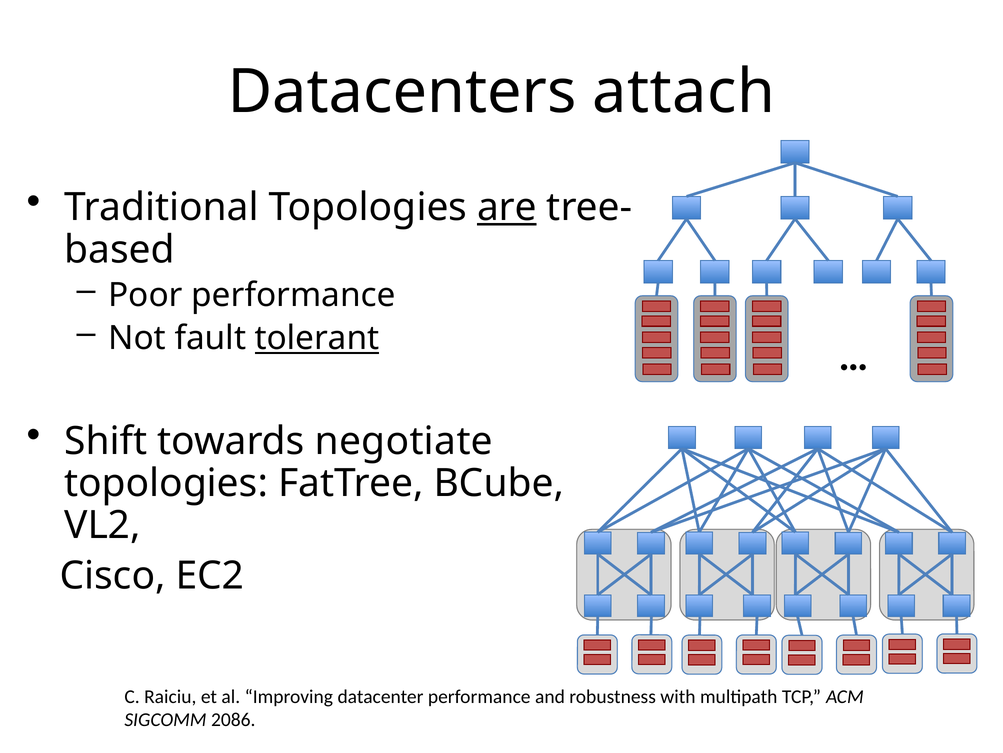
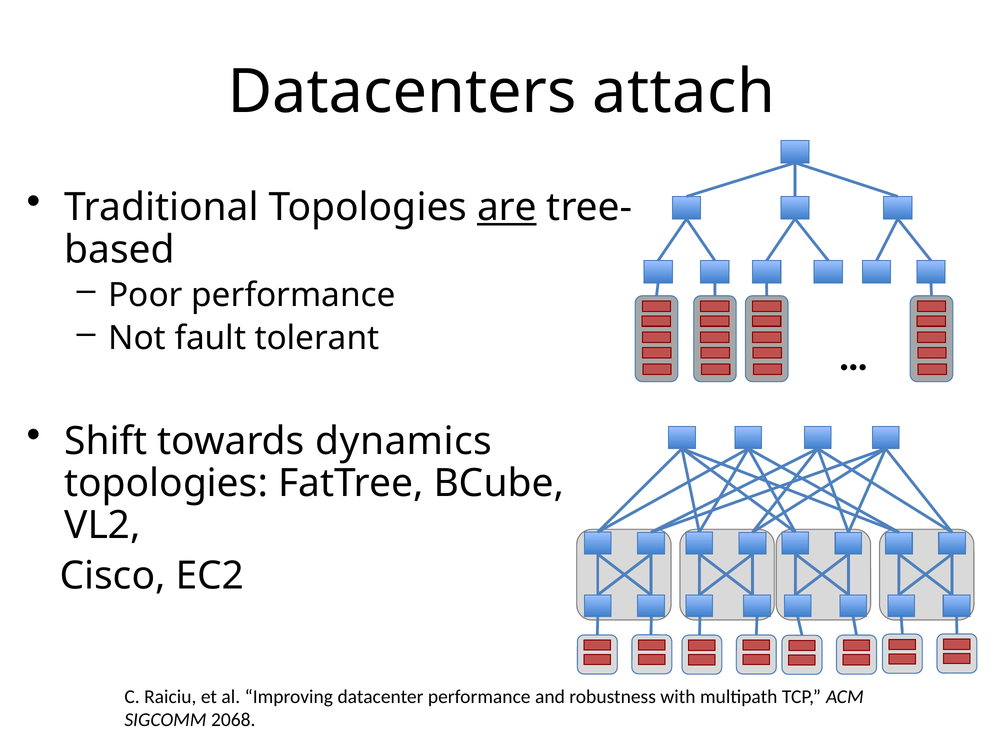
tolerant underline: present -> none
negotiate: negotiate -> dynamics
2086: 2086 -> 2068
